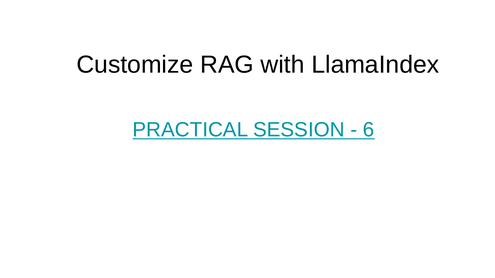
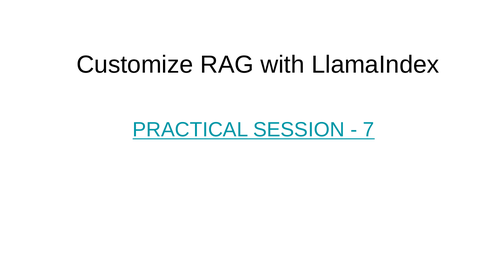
6: 6 -> 7
